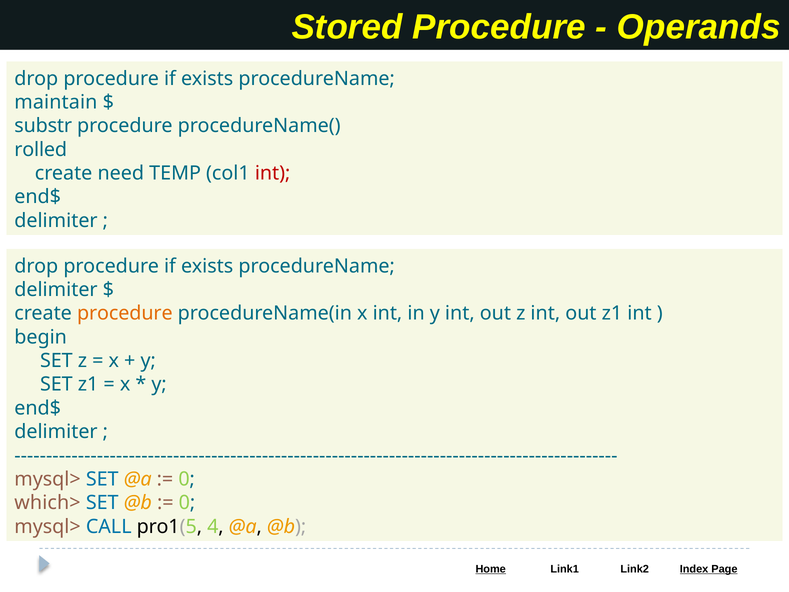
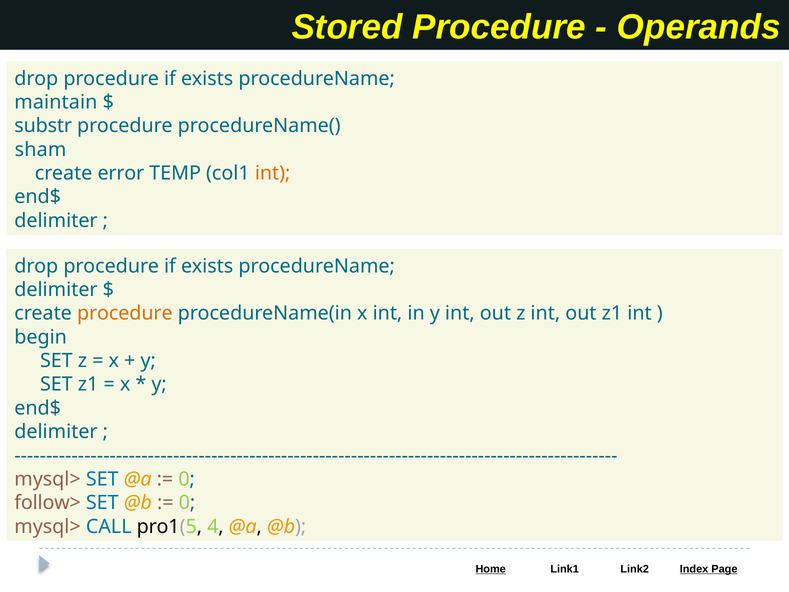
rolled: rolled -> sham
need: need -> error
int at (273, 173) colour: red -> orange
which>: which> -> follow>
